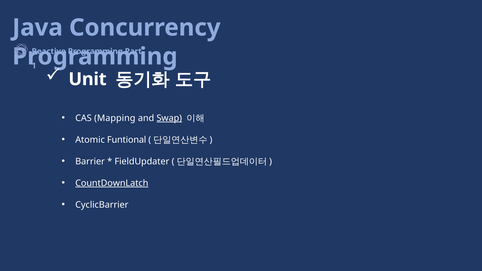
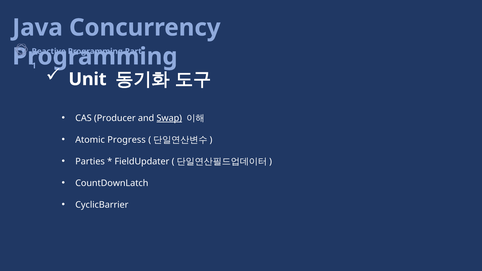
Mapping: Mapping -> Producer
Funtional: Funtional -> Progress
Barrier: Barrier -> Parties
CountDownLatch underline: present -> none
